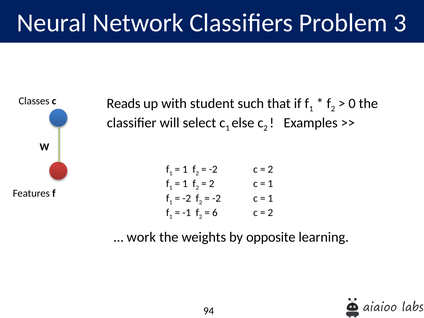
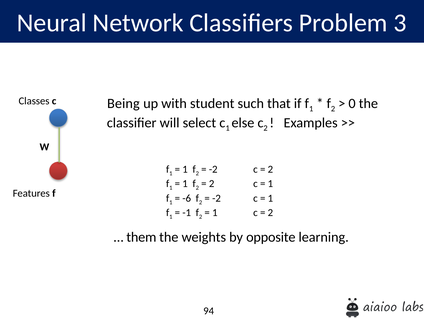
Reads: Reads -> Being
-2 at (187, 198): -2 -> -6
6 at (215, 213): 6 -> 1
work: work -> them
